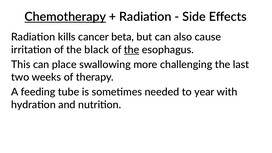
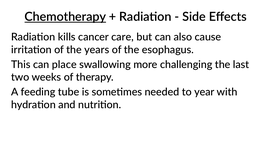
beta: beta -> care
black: black -> years
the at (132, 50) underline: present -> none
